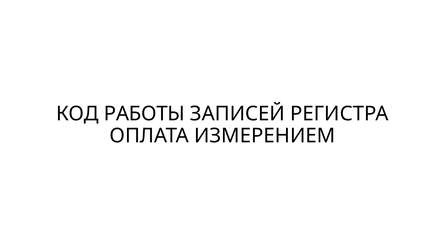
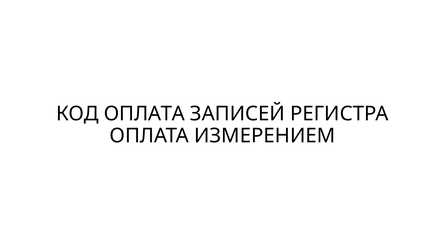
КОД РАБОТЫ: РАБОТЫ -> ОПЛАТА
